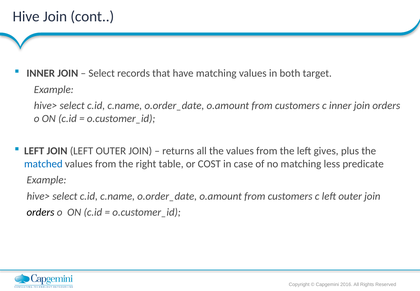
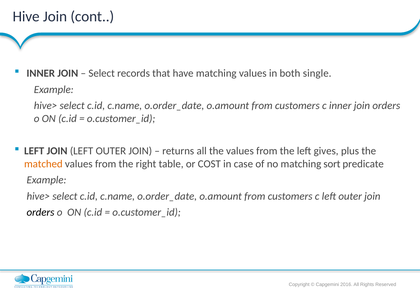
target: target -> single
matched colour: blue -> orange
less: less -> sort
